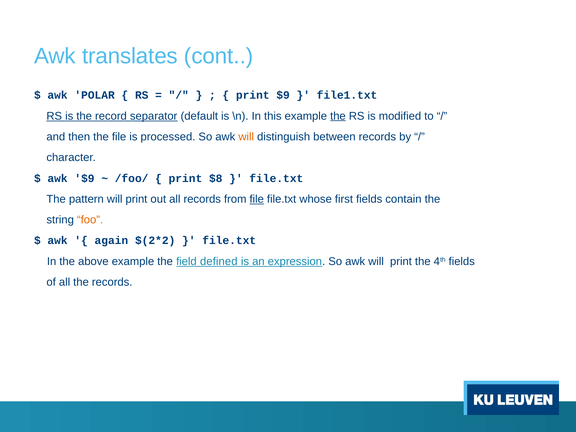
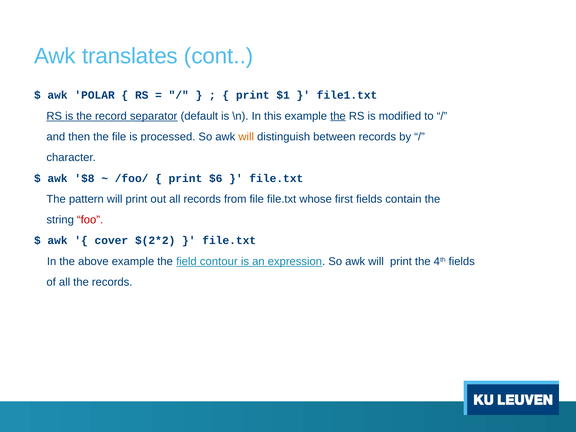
print $9: $9 -> $1
awk $9: $9 -> $8
$8: $8 -> $6
file at (257, 199) underline: present -> none
foo colour: orange -> red
again: again -> cover
defined: defined -> contour
